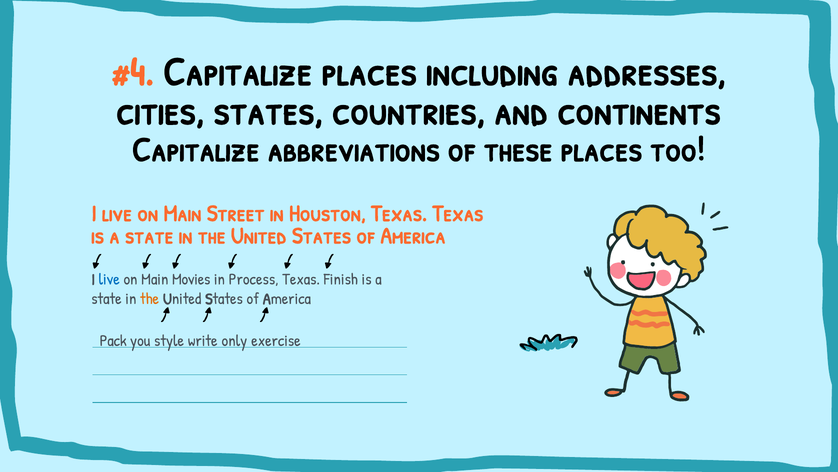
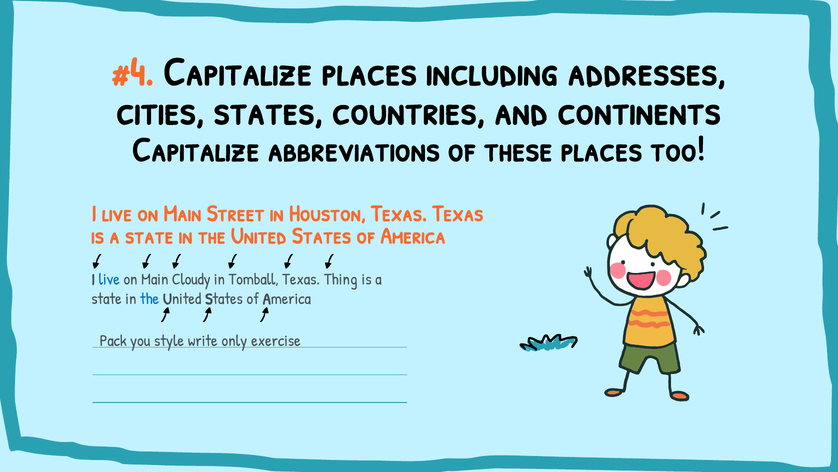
Movies: Movies -> Cloudy
Process: Process -> Tomball
Finish: Finish -> Thing
the at (150, 299) colour: orange -> blue
